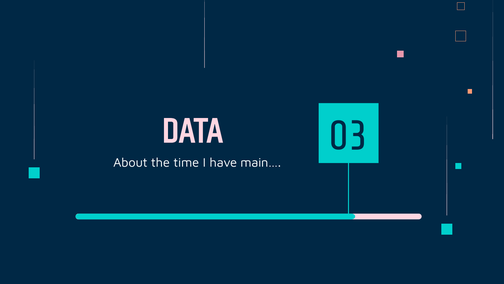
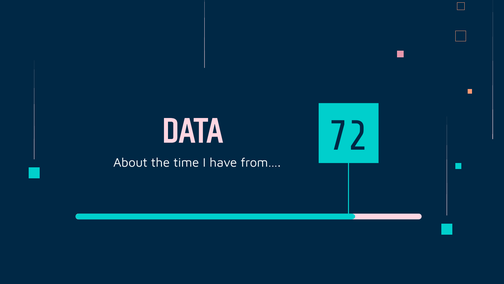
03: 03 -> 72
main…: main… -> from…
